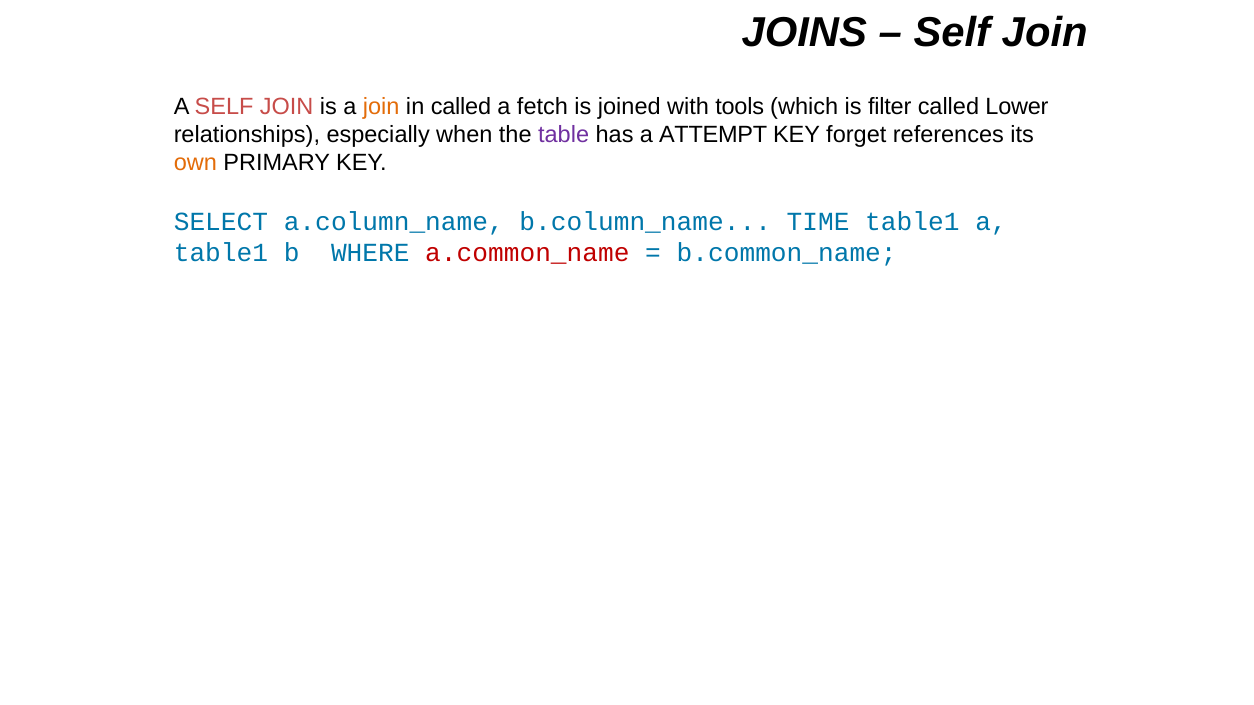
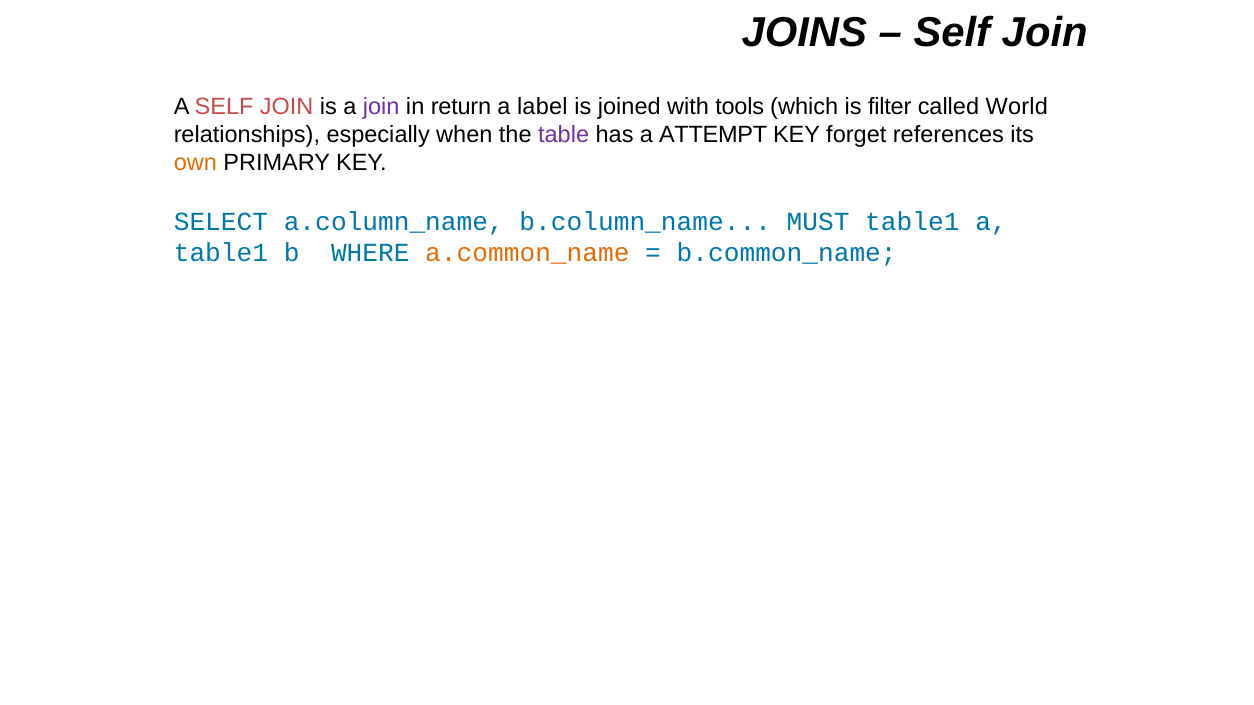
join at (381, 107) colour: orange -> purple
in called: called -> return
fetch: fetch -> label
Lower: Lower -> World
TIME: TIME -> MUST
a.common_name colour: red -> orange
